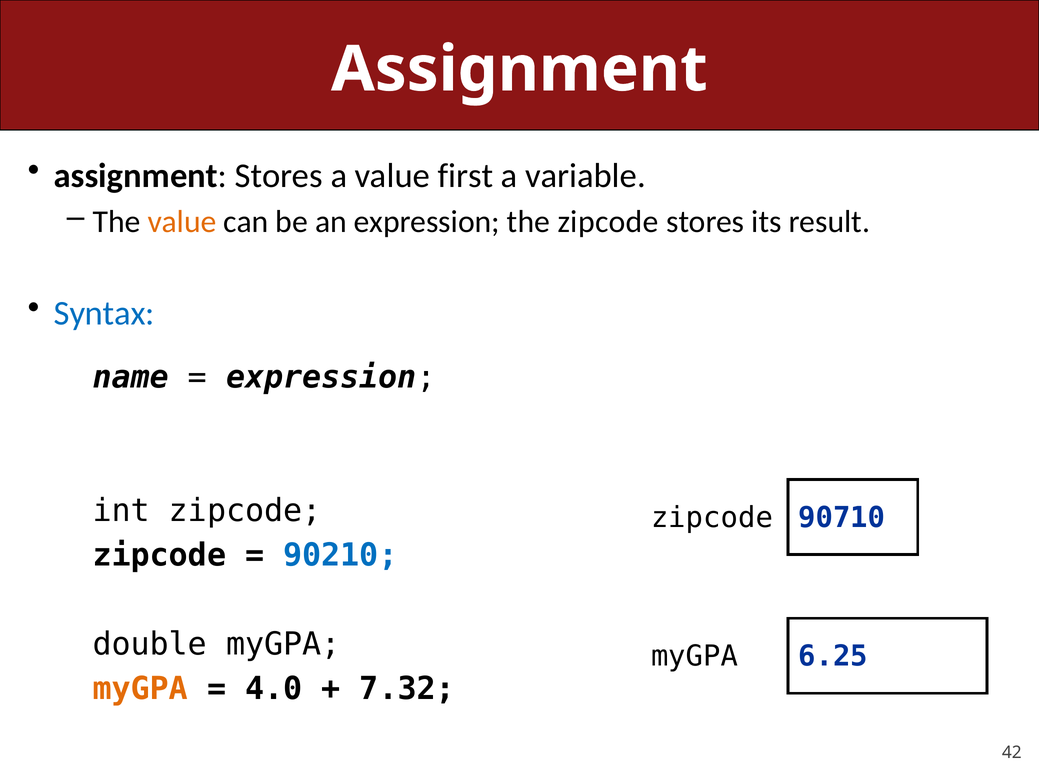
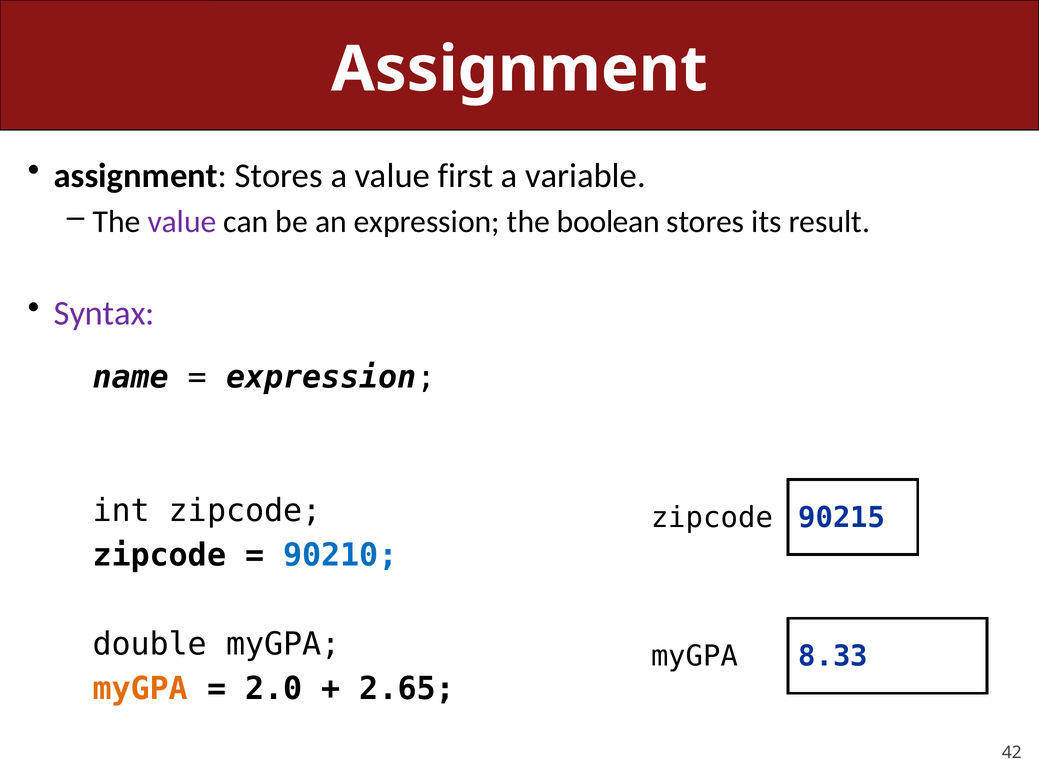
value at (182, 222) colour: orange -> purple
the zipcode: zipcode -> boolean
Syntax colour: blue -> purple
90710: 90710 -> 90215
6.25: 6.25 -> 8.33
4.0: 4.0 -> 2.0
7.32: 7.32 -> 2.65
